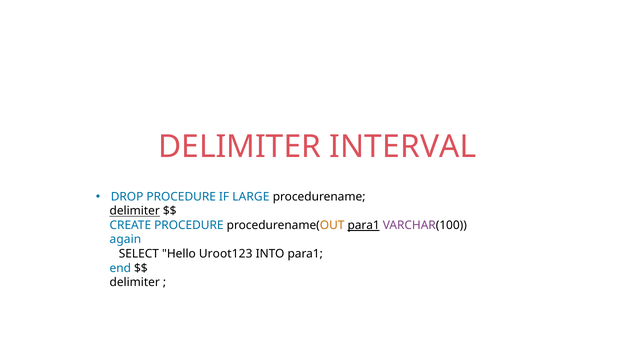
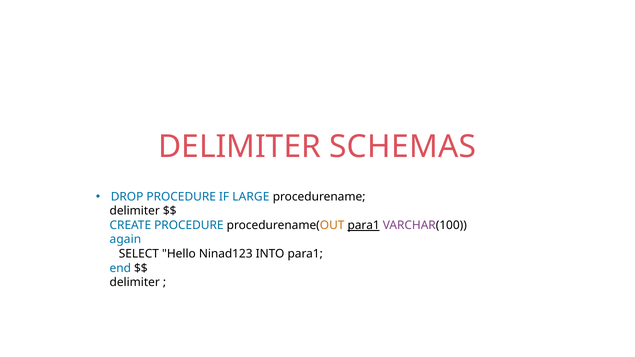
INTERVAL: INTERVAL -> SCHEMAS
delimiter at (135, 211) underline: present -> none
Uroot123: Uroot123 -> Ninad123
